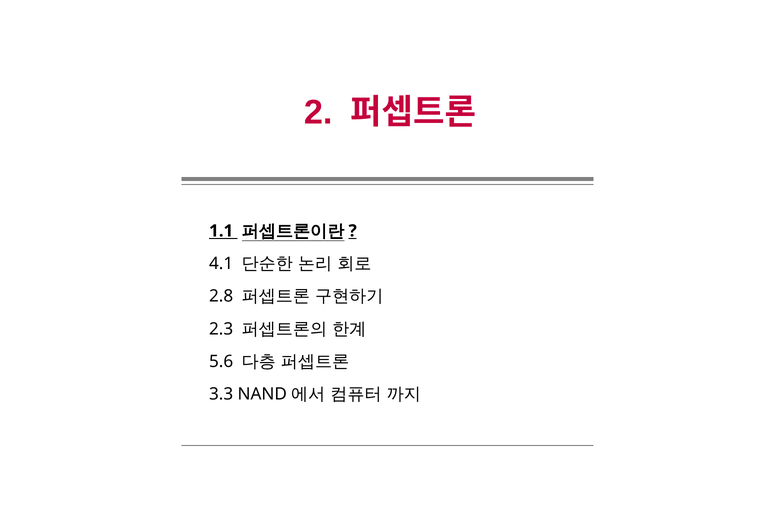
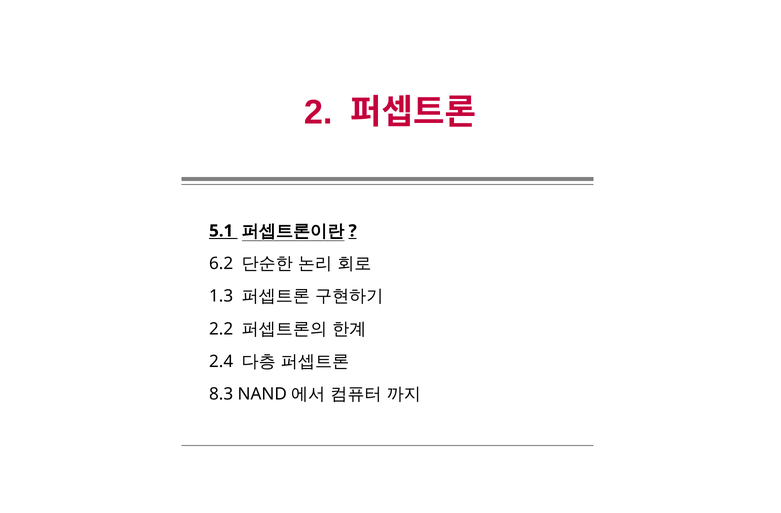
1.1: 1.1 -> 5.1
4.1: 4.1 -> 6.2
2.8: 2.8 -> 1.3
2.3: 2.3 -> 2.2
5.6: 5.6 -> 2.4
3.3: 3.3 -> 8.3
